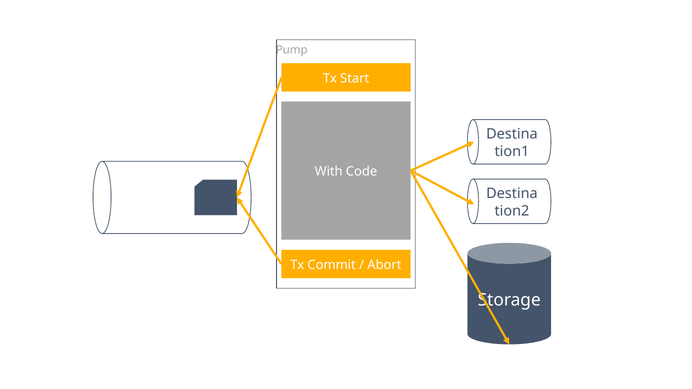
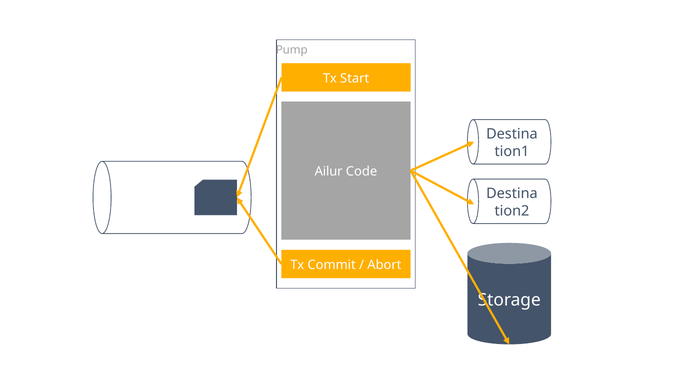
With: With -> Ailur
